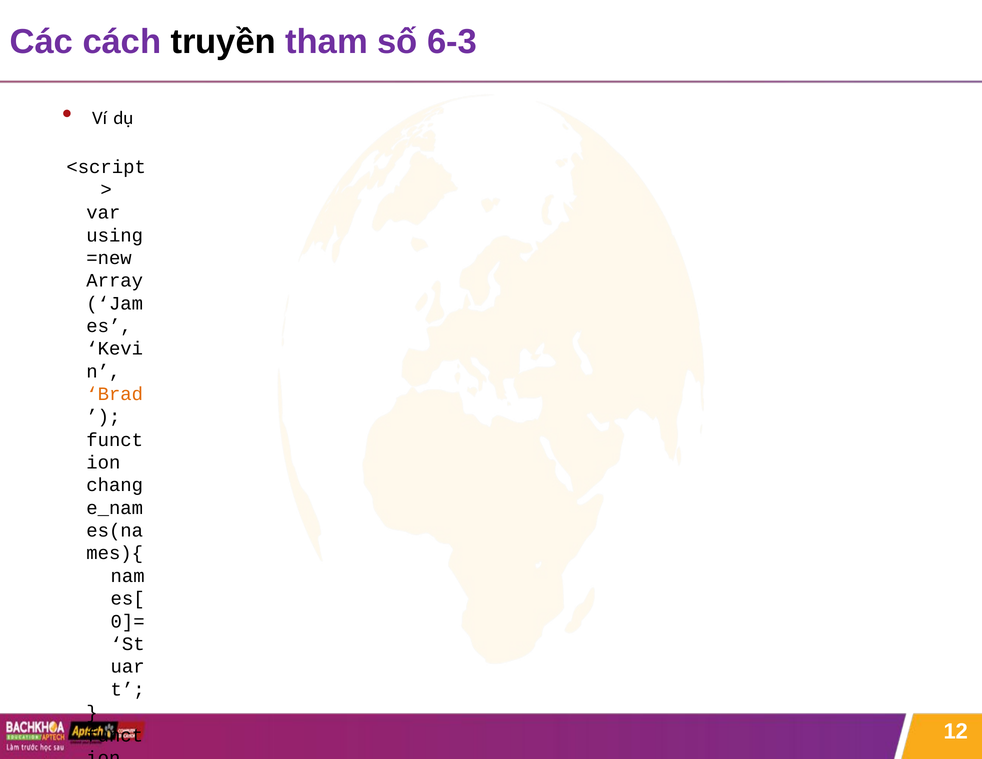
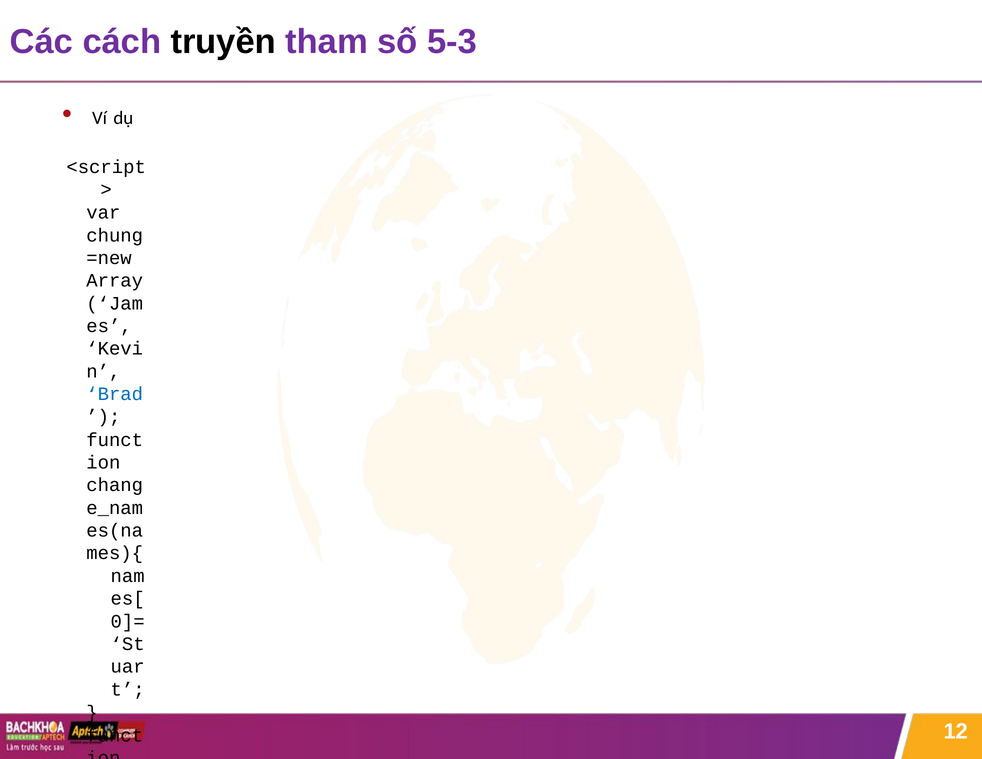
6-3: 6-3 -> 5-3
using: using -> chung
Brad colour: orange -> blue
